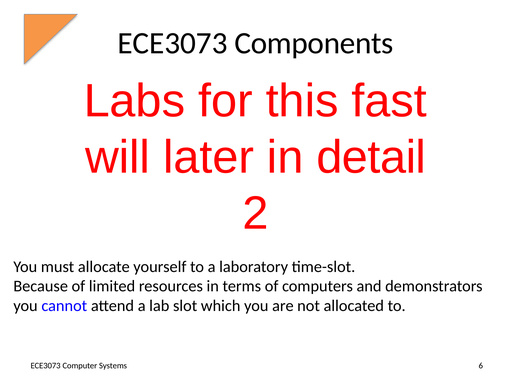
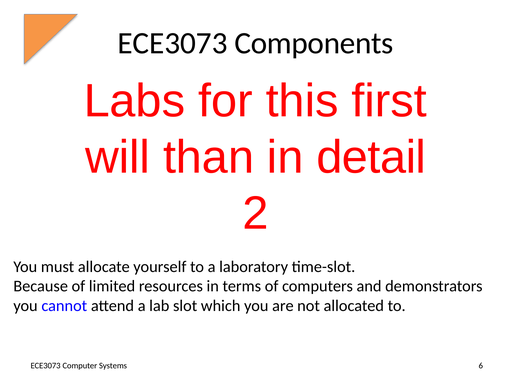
fast: fast -> first
later: later -> than
